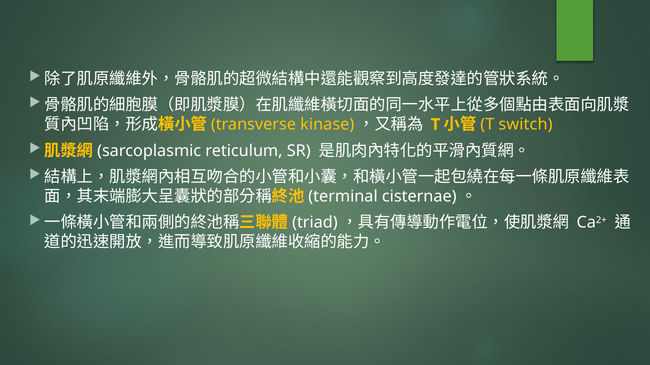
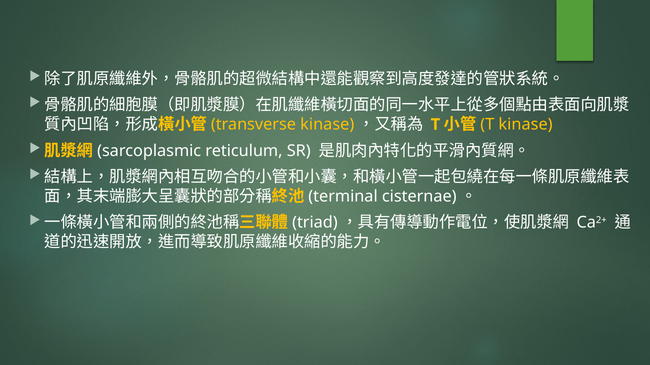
switch at (526, 125): switch -> kinase
